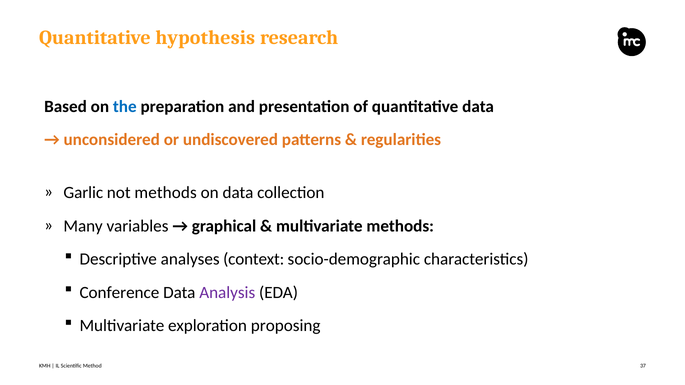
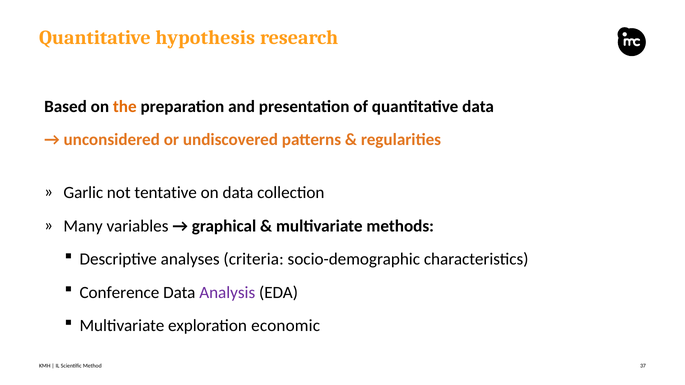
the colour: blue -> orange
not methods: methods -> tentative
context: context -> criteria
proposing: proposing -> economic
